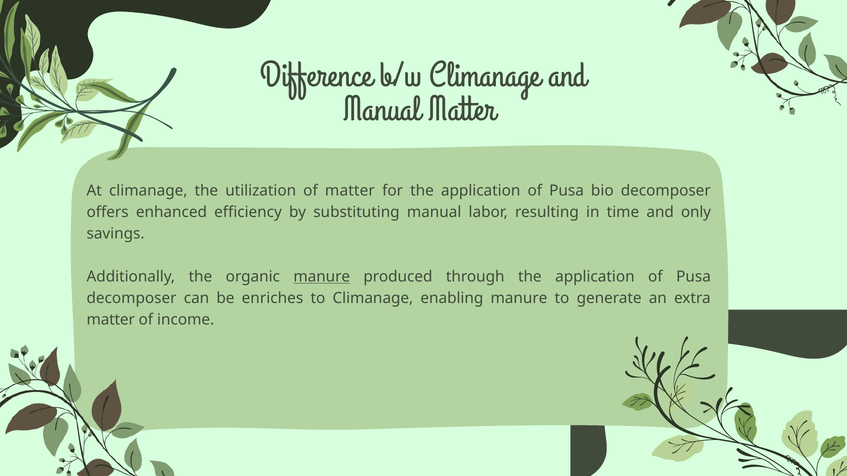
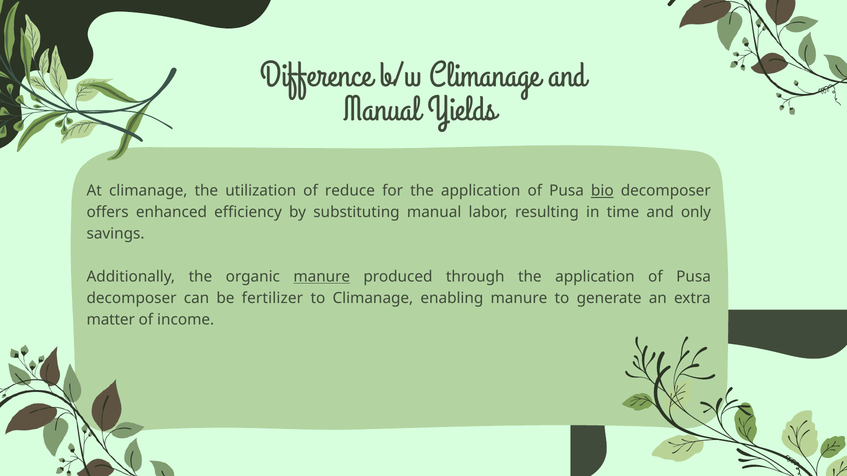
Manual Matter: Matter -> Yields
of matter: matter -> reduce
bio underline: none -> present
enriches: enriches -> fertilizer
